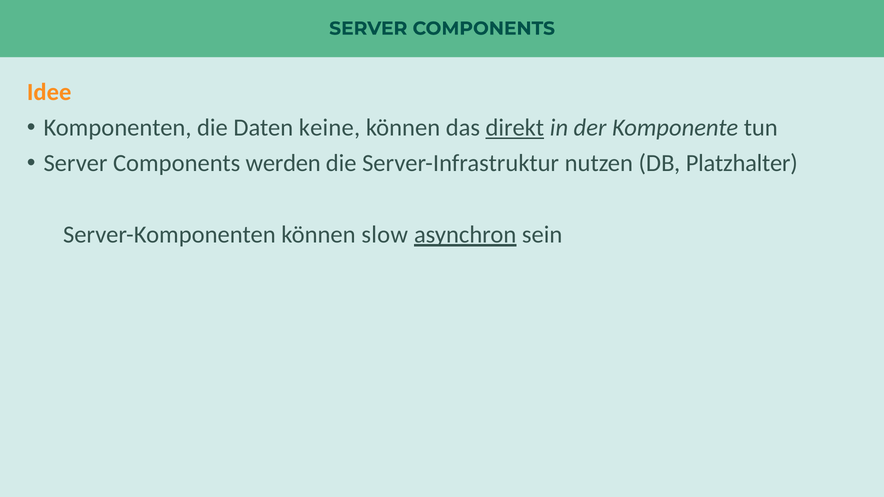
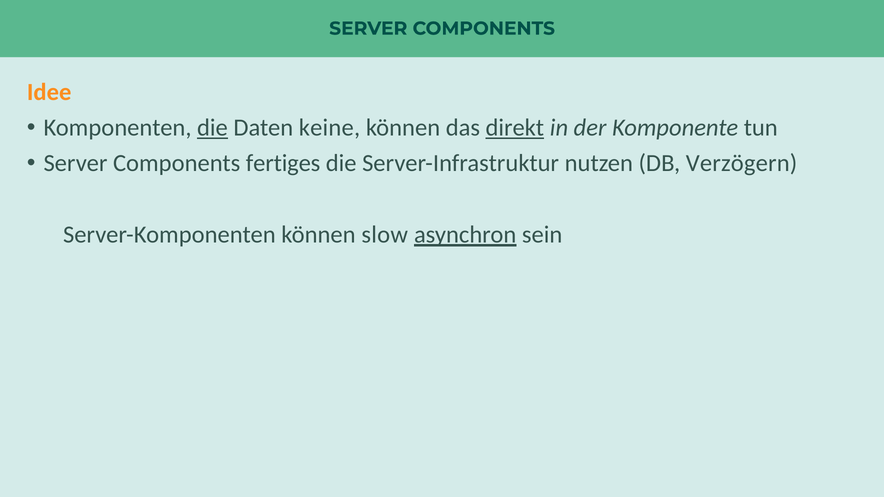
die at (212, 128) underline: none -> present
werden: werden -> fertiges
Platzhalter: Platzhalter -> Verzögern
